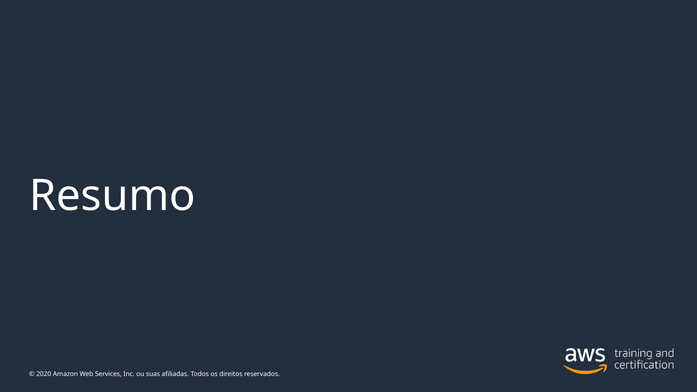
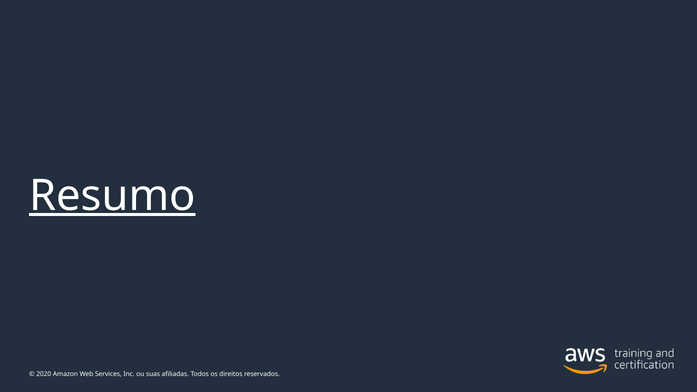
Resumo underline: none -> present
